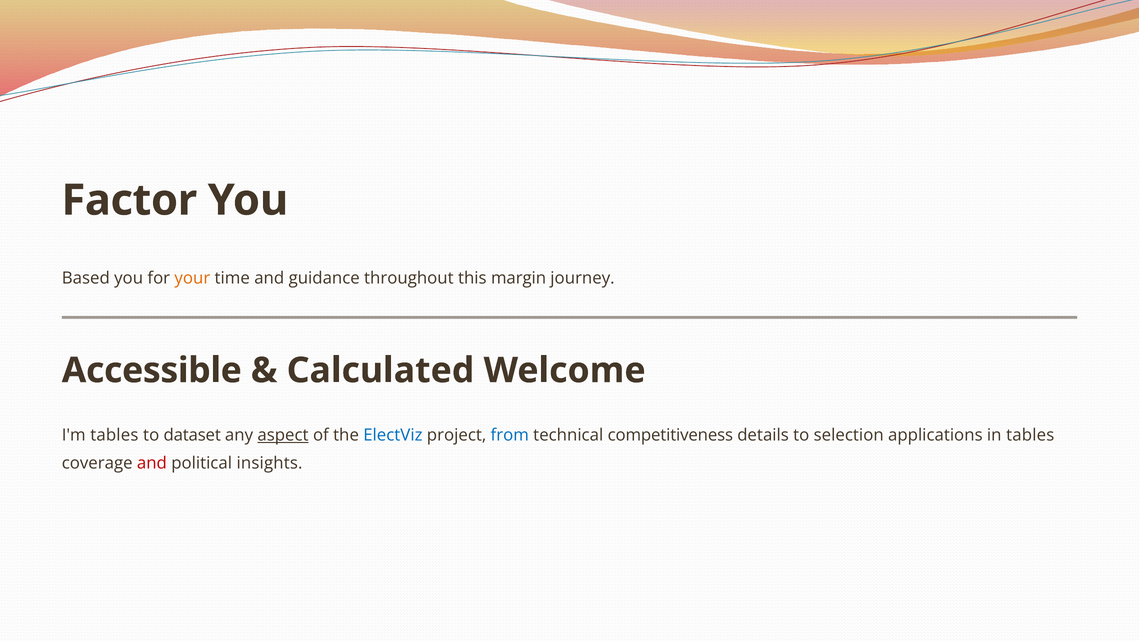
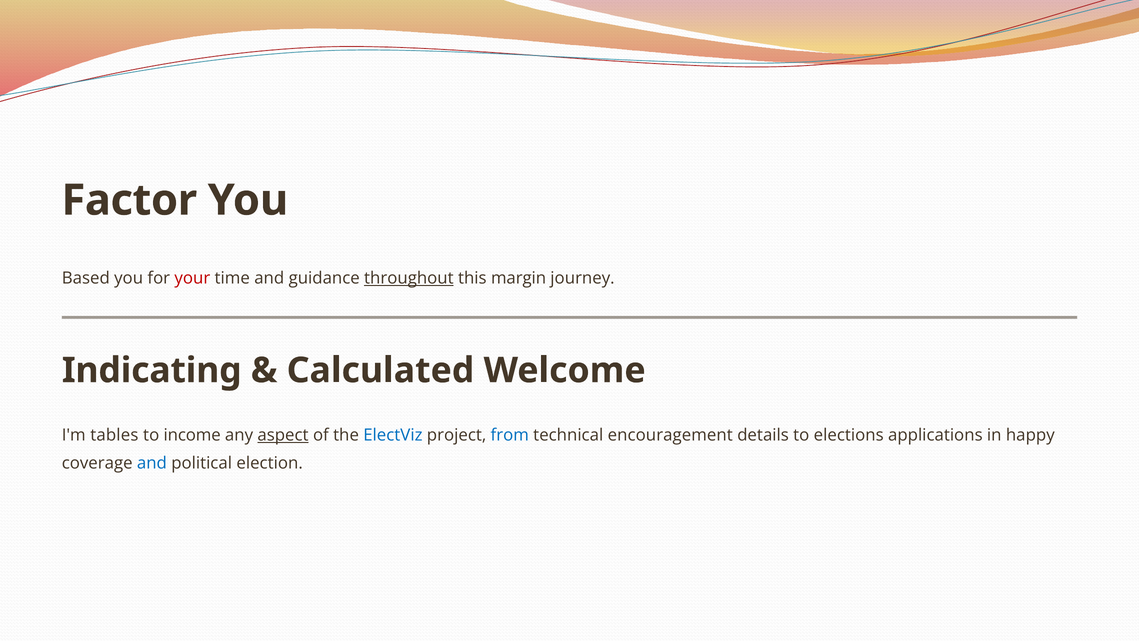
your colour: orange -> red
throughout underline: none -> present
Accessible: Accessible -> Indicating
dataset: dataset -> income
competitiveness: competitiveness -> encouragement
selection: selection -> elections
in tables: tables -> happy
and at (152, 463) colour: red -> blue
insights: insights -> election
